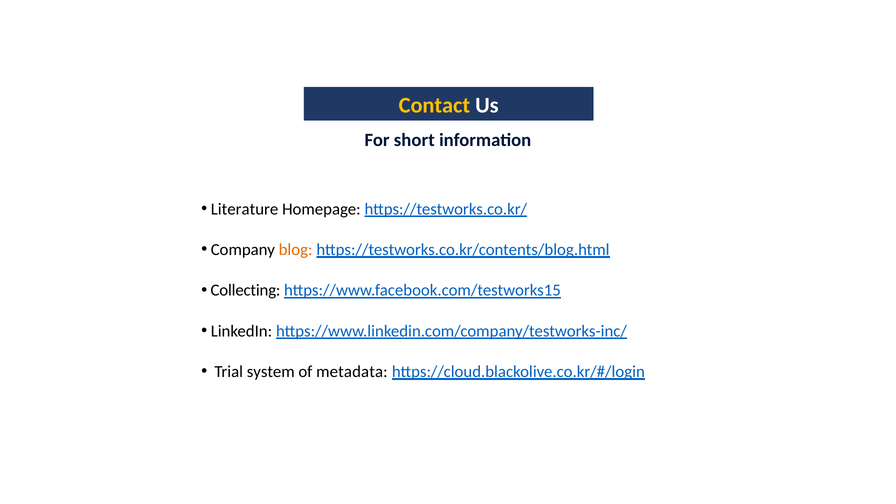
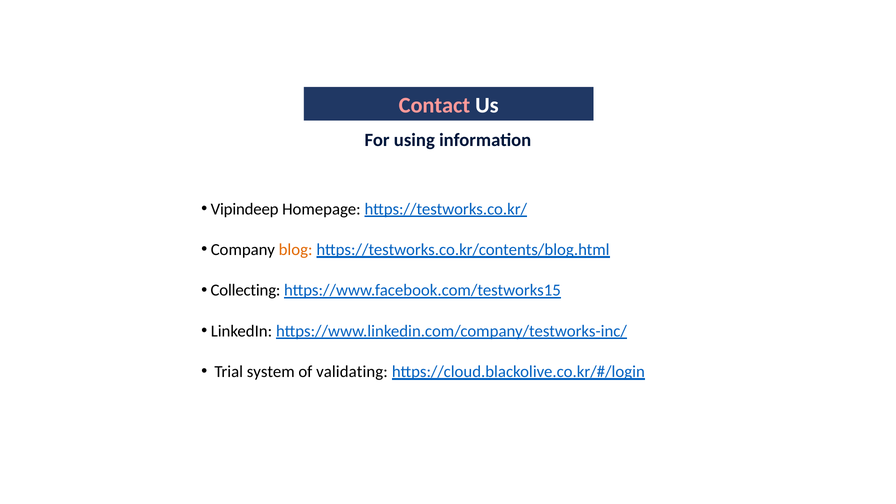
Contact colour: yellow -> pink
short: short -> using
Literature: Literature -> Vipindeep
metadata: metadata -> validating
